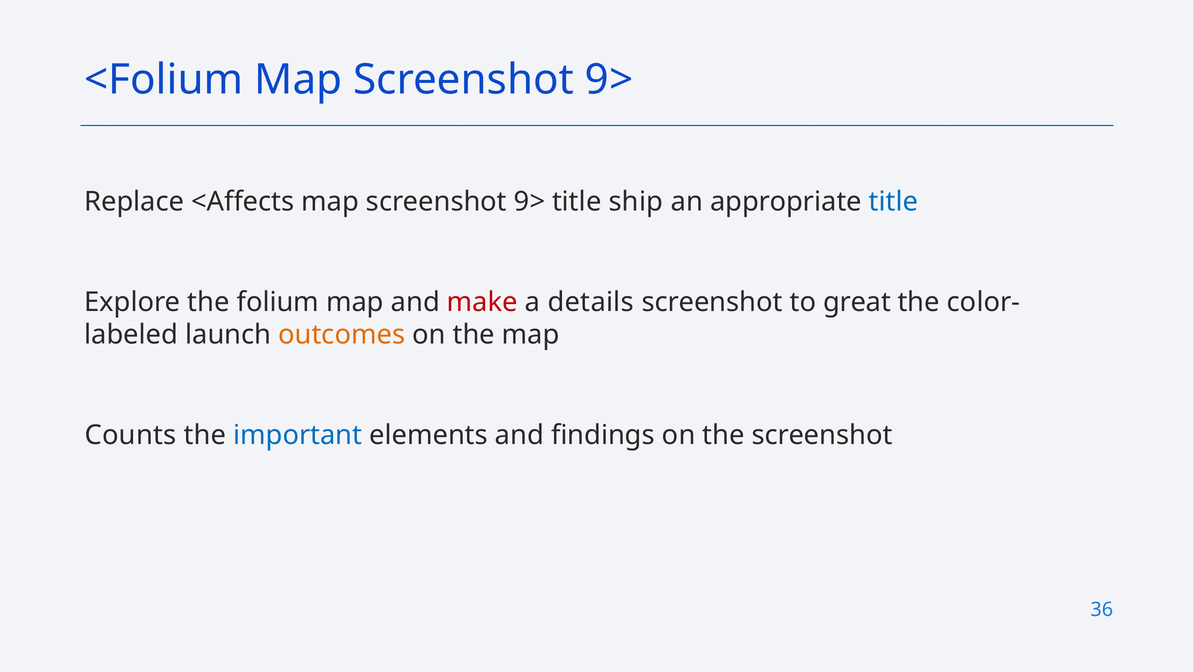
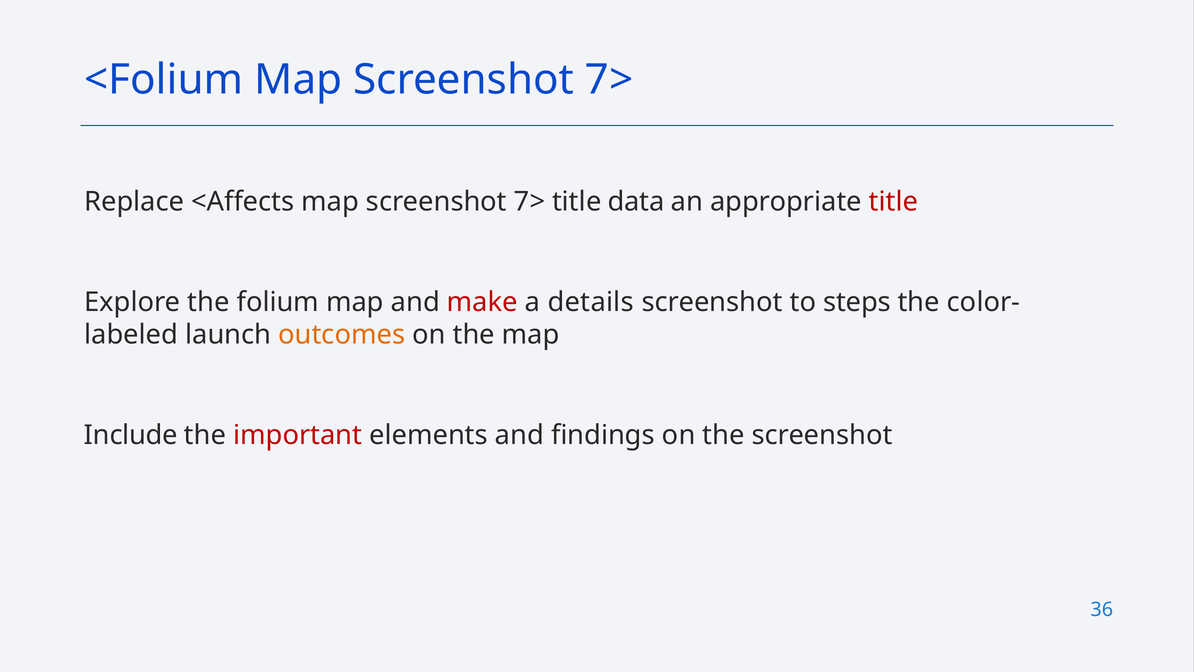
<Folium Map Screenshot 9>: 9> -> 7>
9> at (530, 202): 9> -> 7>
ship: ship -> data
title at (893, 202) colour: blue -> red
great: great -> steps
Counts: Counts -> Include
important colour: blue -> red
